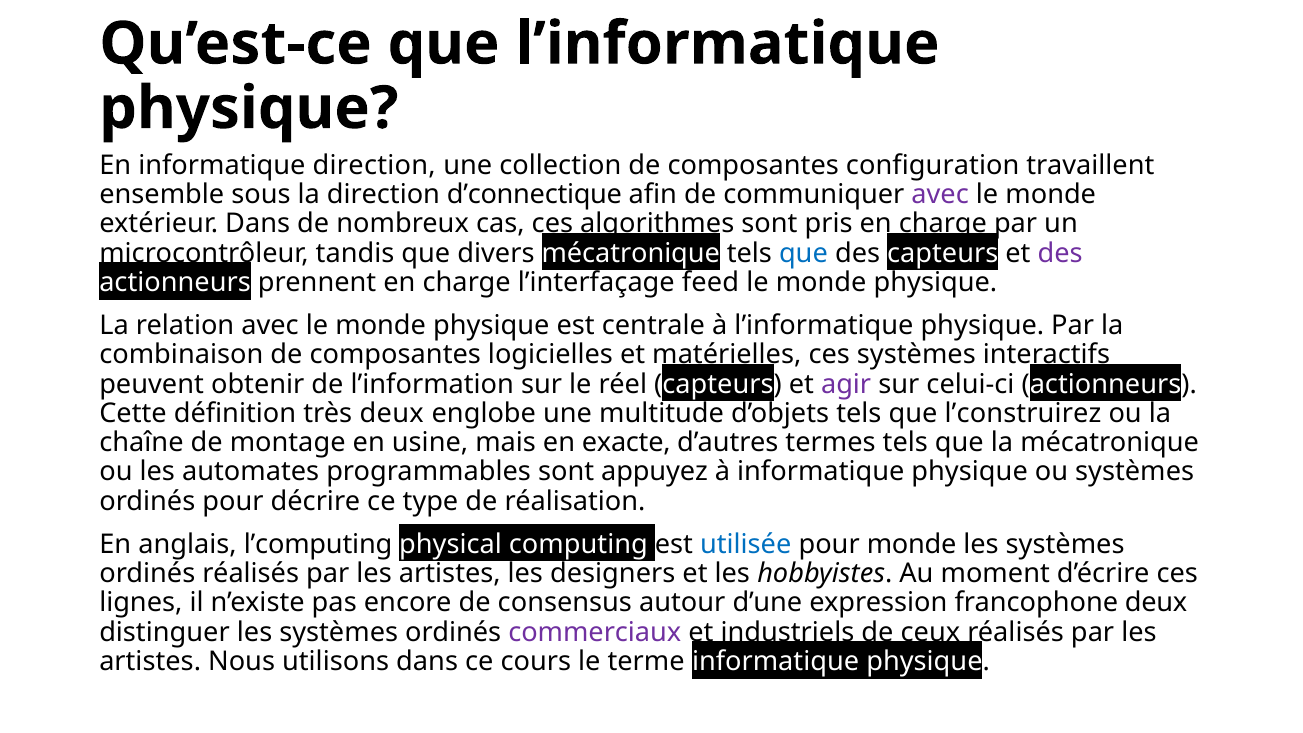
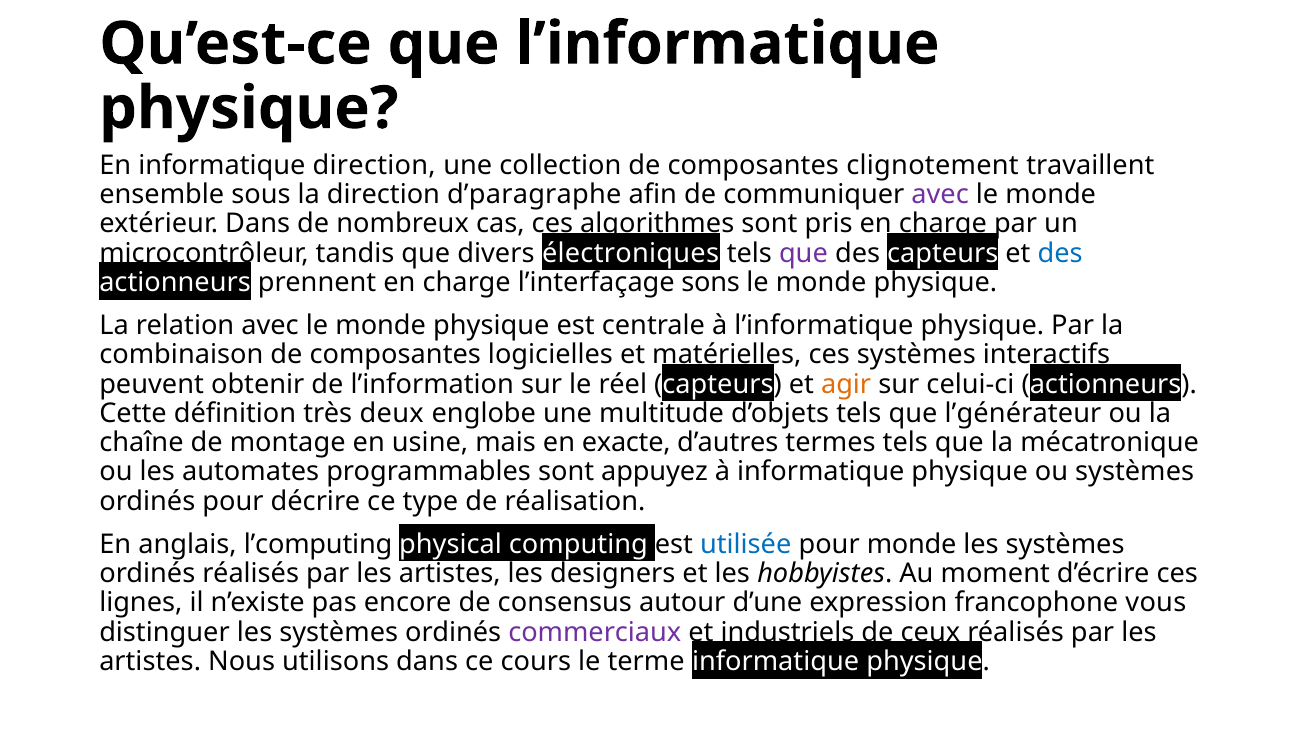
configuration: configuration -> clignotement
d’connectique: d’connectique -> d’paragraphe
divers mécatronique: mécatronique -> électroniques
que at (803, 253) colour: blue -> purple
des at (1060, 253) colour: purple -> blue
feed: feed -> sons
agir colour: purple -> orange
l’construirez: l’construirez -> l’générateur
francophone deux: deux -> vous
